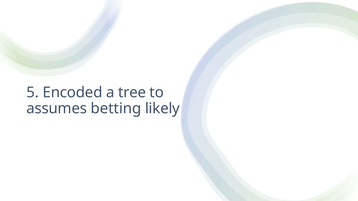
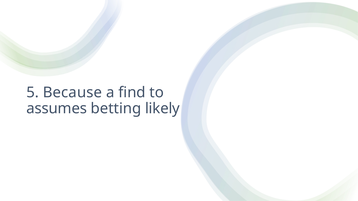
Encoded: Encoded -> Because
tree: tree -> find
